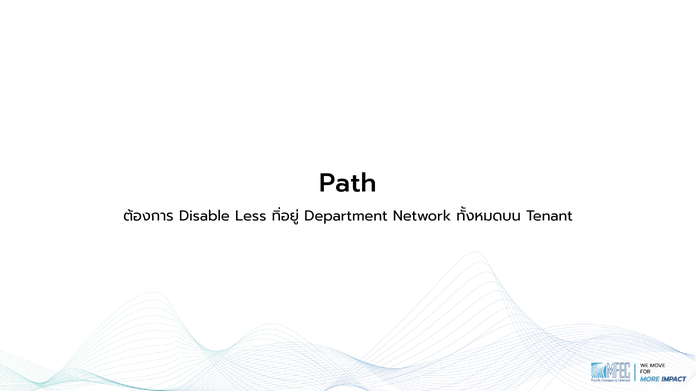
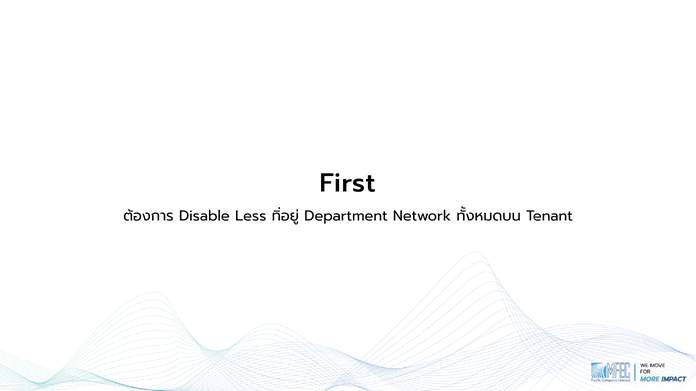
Path: Path -> First
